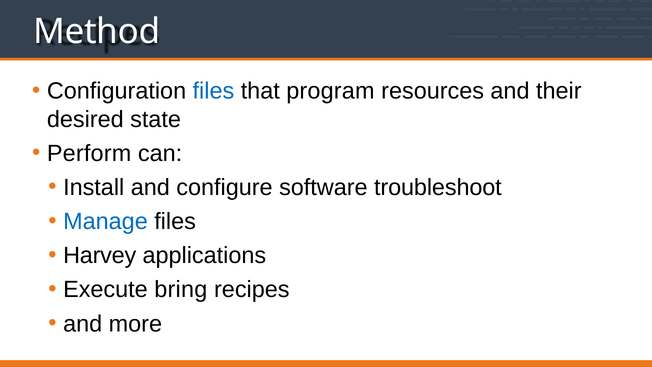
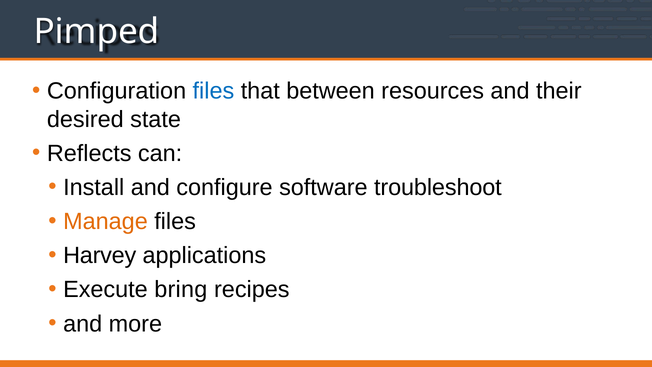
Method: Method -> Pimped
program: program -> between
Perform: Perform -> Reflects
Manage colour: blue -> orange
